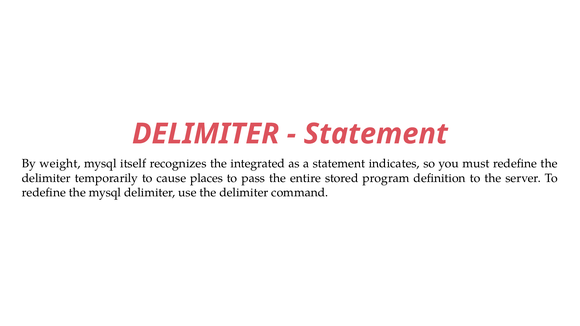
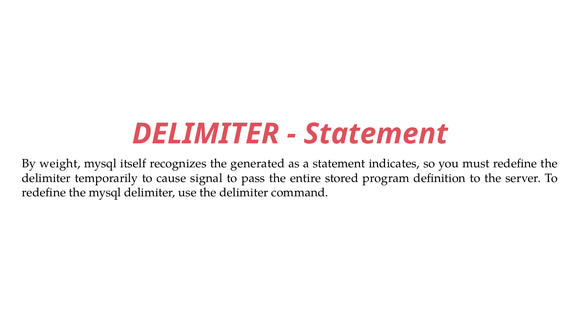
integrated: integrated -> generated
places: places -> signal
